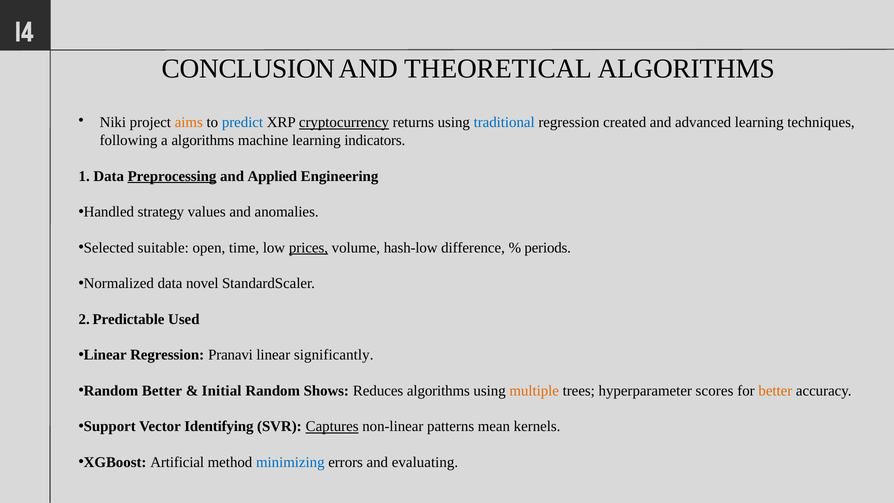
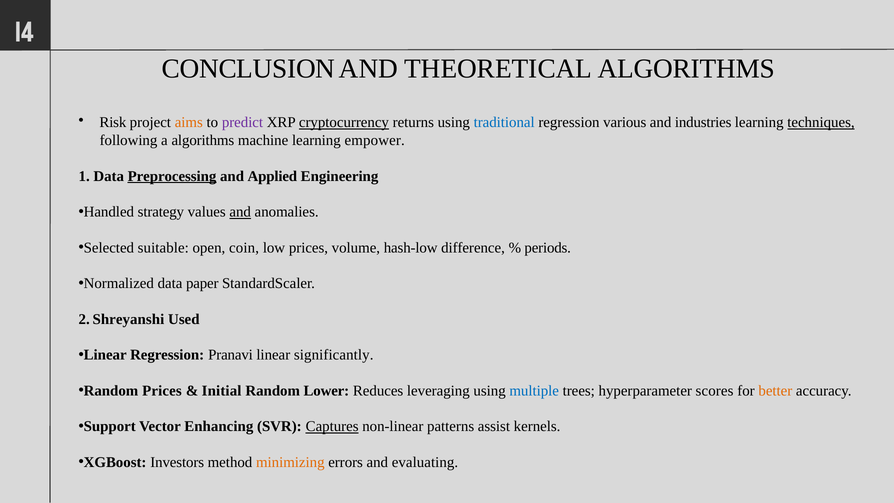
Niki: Niki -> Risk
predict colour: blue -> purple
created: created -> various
advanced: advanced -> industries
techniques underline: none -> present
indicators: indicators -> empower
and at (240, 212) underline: none -> present
time: time -> coin
prices at (308, 248) underline: present -> none
novel: novel -> paper
Predictable: Predictable -> Shreyanshi
Random Better: Better -> Prices
Shows: Shows -> Lower
Reduces algorithms: algorithms -> leveraging
multiple colour: orange -> blue
Identifying: Identifying -> Enhancing
mean: mean -> assist
Artificial: Artificial -> Investors
minimizing colour: blue -> orange
